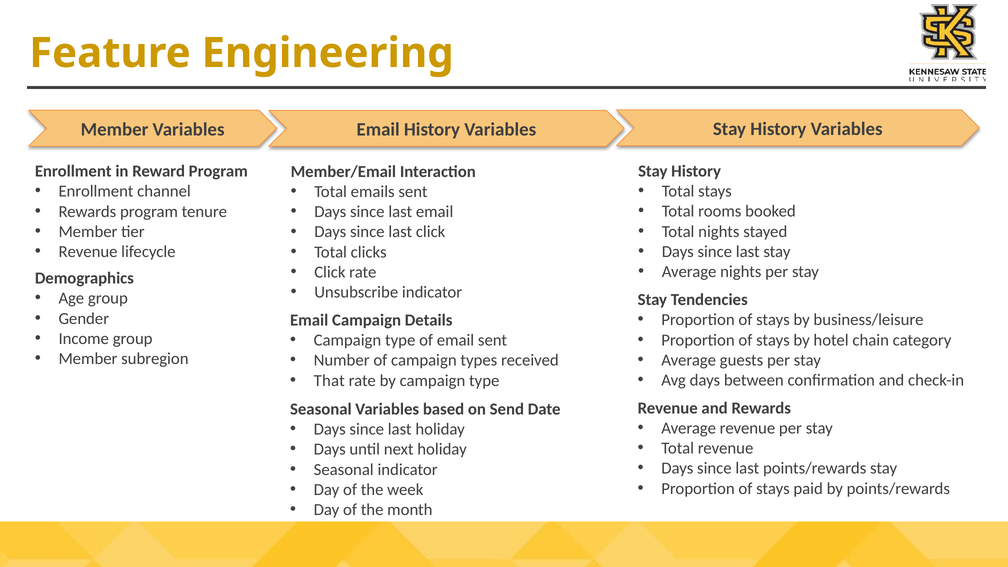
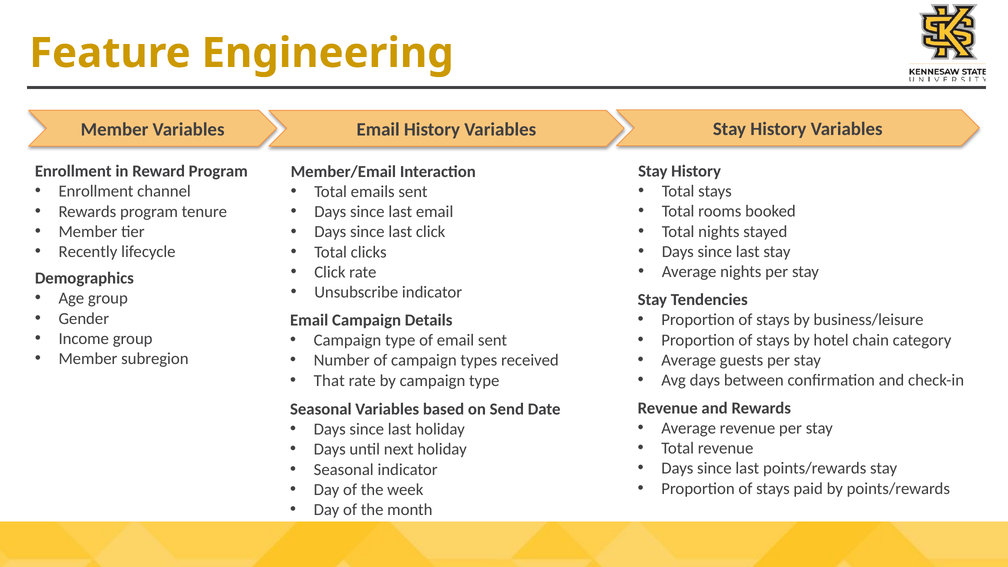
Revenue at (88, 252): Revenue -> Recently
